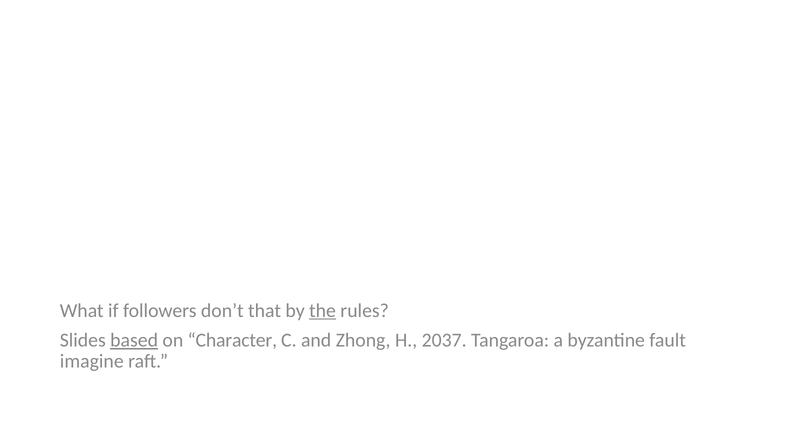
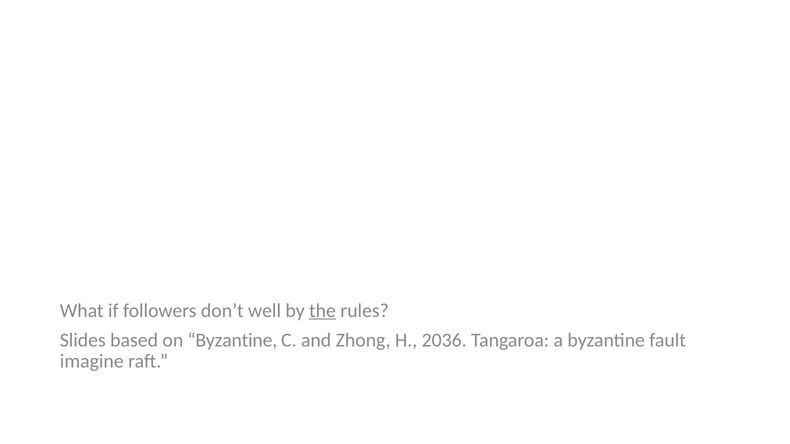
that: that -> well
based underline: present -> none
on Character: Character -> Byzantine
2037: 2037 -> 2036
